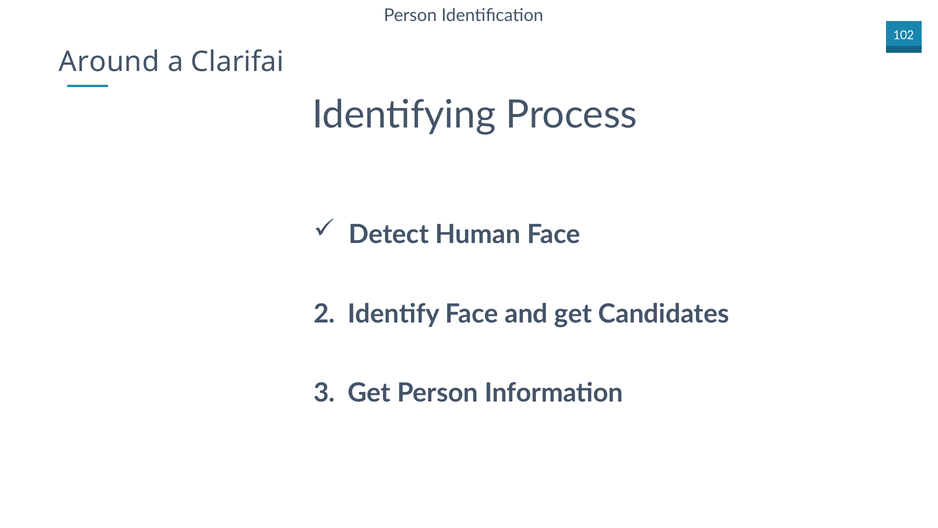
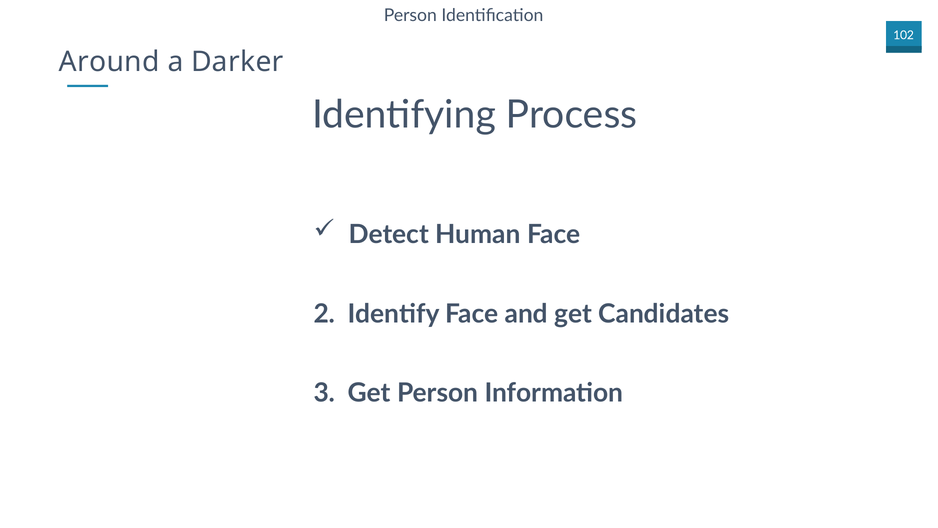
Clarifai: Clarifai -> Darker
